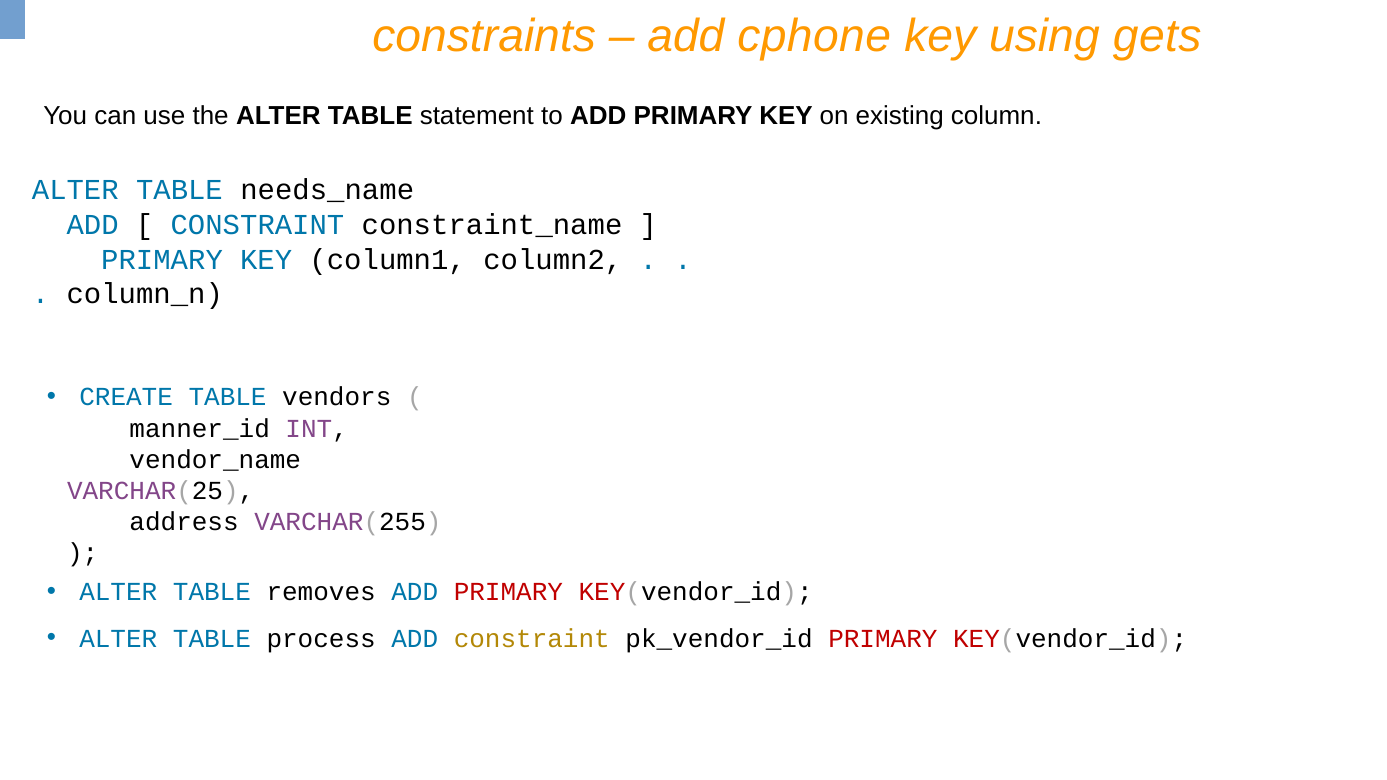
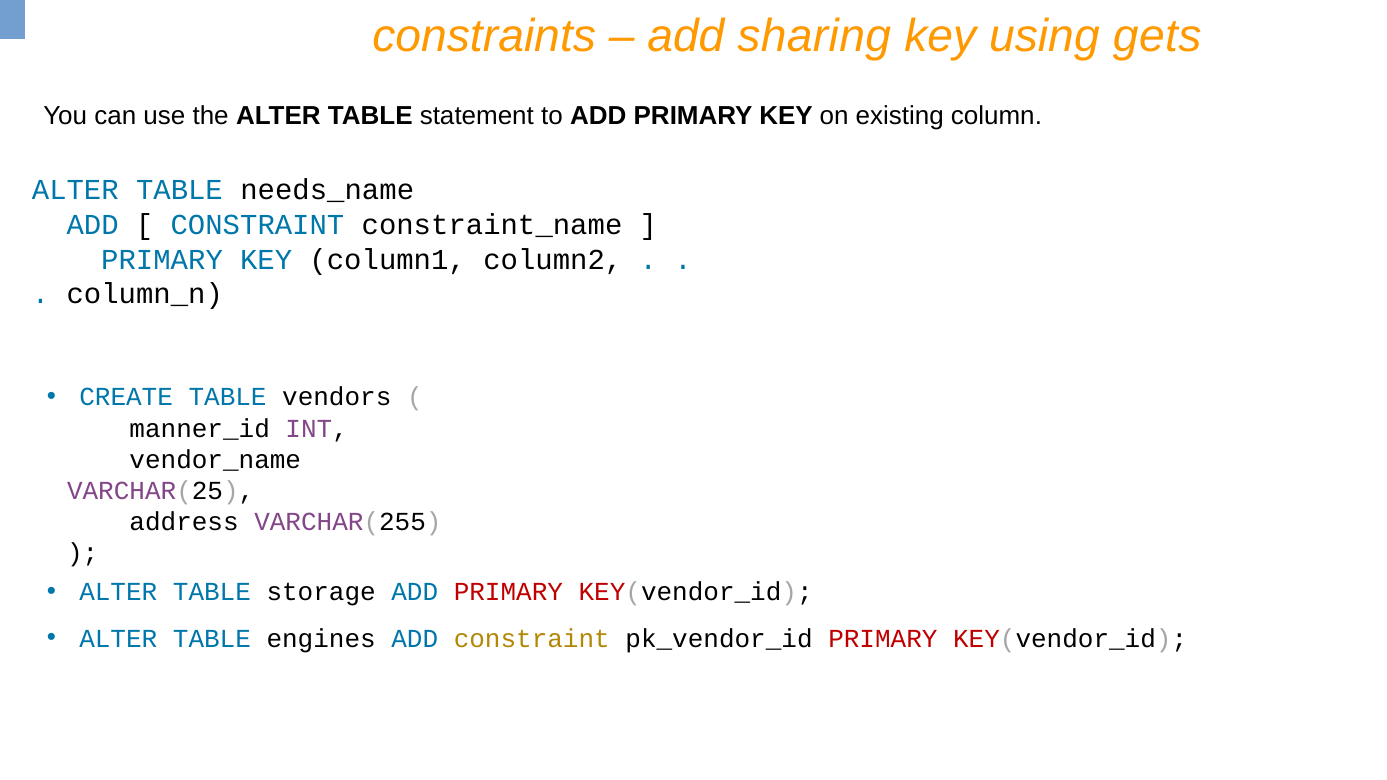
cphone: cphone -> sharing
removes: removes -> storage
process: process -> engines
